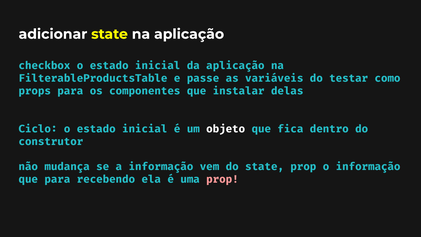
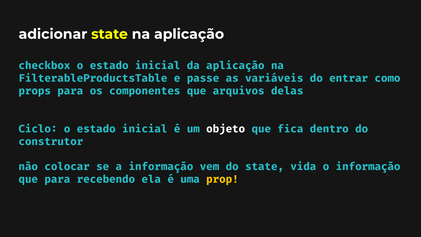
testar: testar -> entrar
instalar: instalar -> arquivos
mudança: mudança -> colocar
state prop: prop -> vida
prop at (222, 179) colour: pink -> yellow
